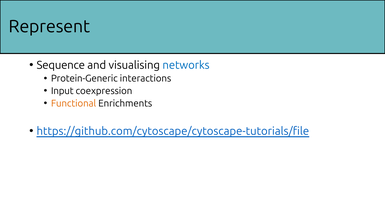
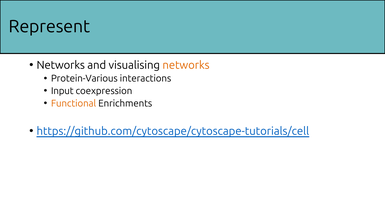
Sequence at (61, 65): Sequence -> Networks
networks at (186, 65) colour: blue -> orange
Protein-Generic: Protein-Generic -> Protein-Various
https://github.com/cytoscape/cytoscape-tutorials/file: https://github.com/cytoscape/cytoscape-tutorials/file -> https://github.com/cytoscape/cytoscape-tutorials/cell
